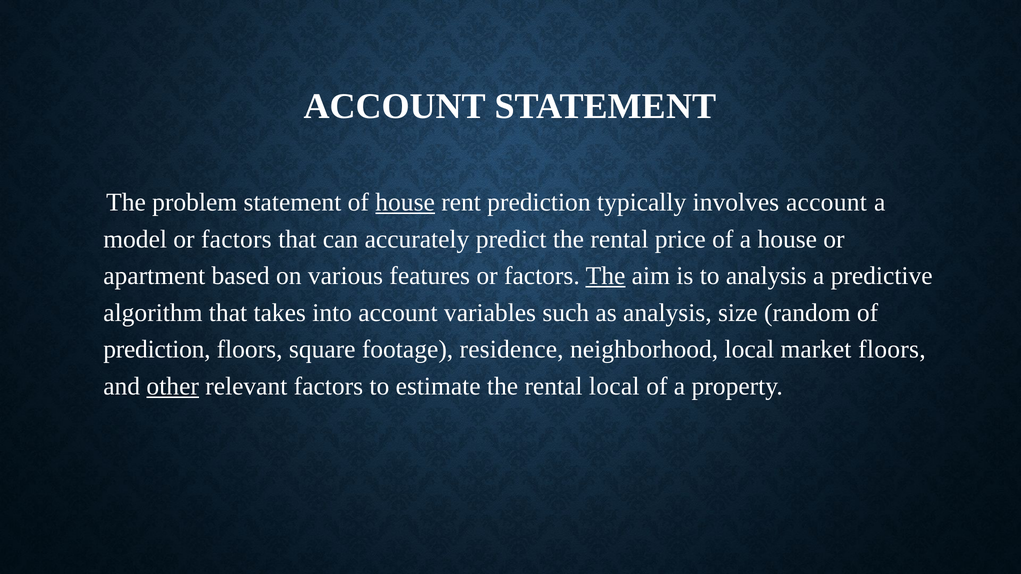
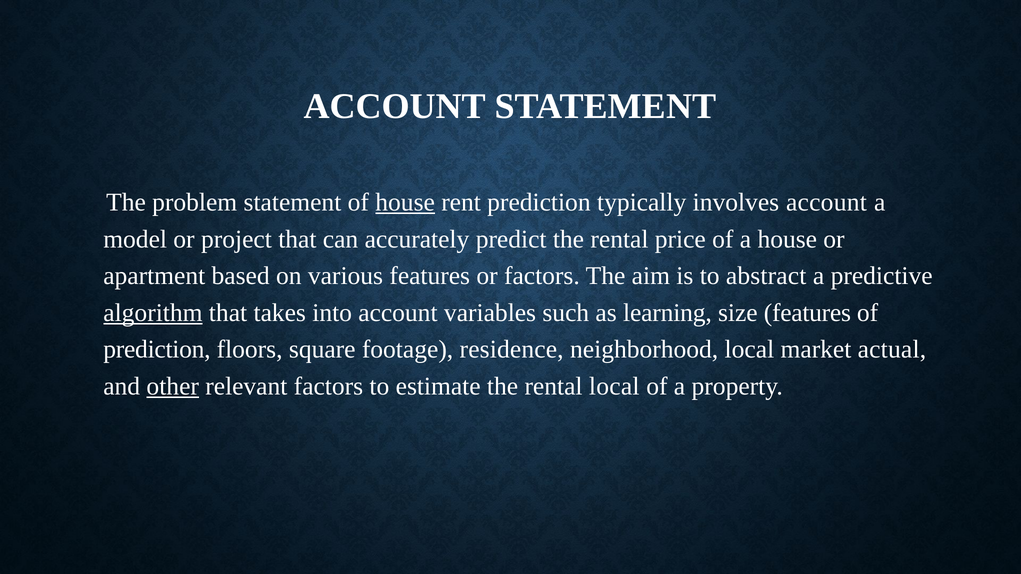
model or factors: factors -> project
The at (606, 276) underline: present -> none
to analysis: analysis -> abstract
algorithm underline: none -> present
as analysis: analysis -> learning
size random: random -> features
market floors: floors -> actual
